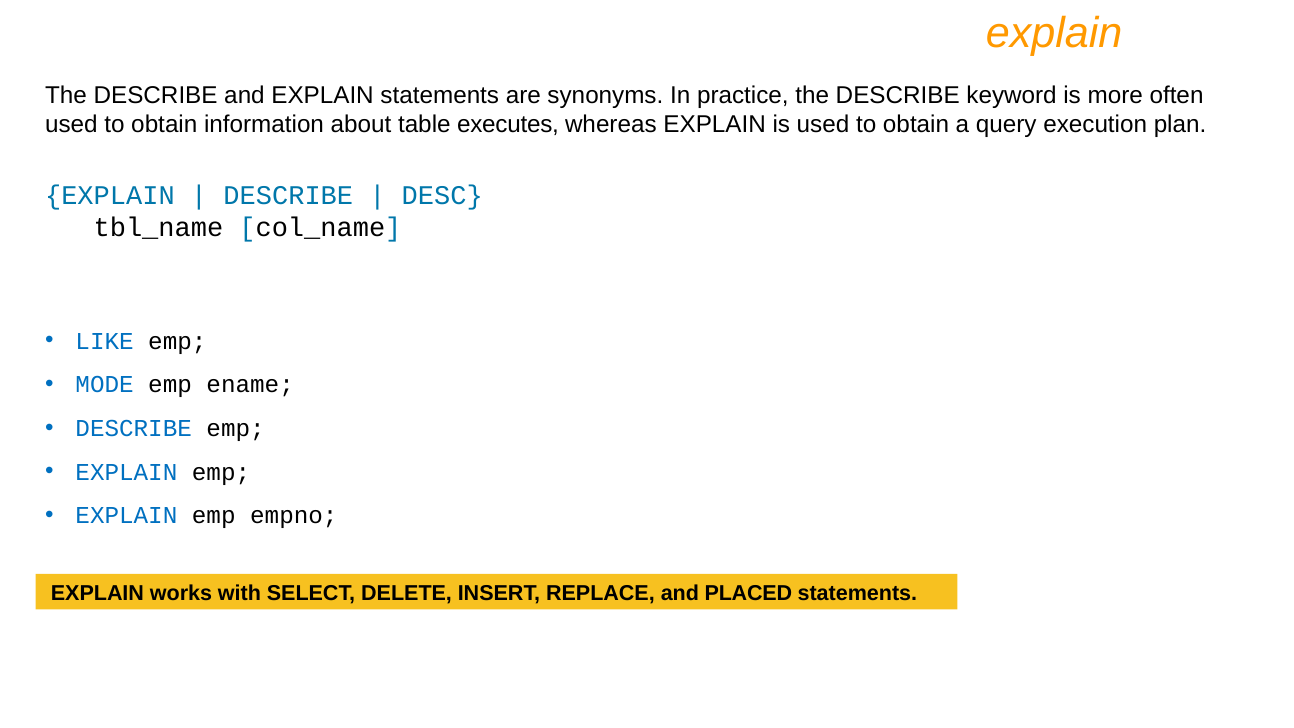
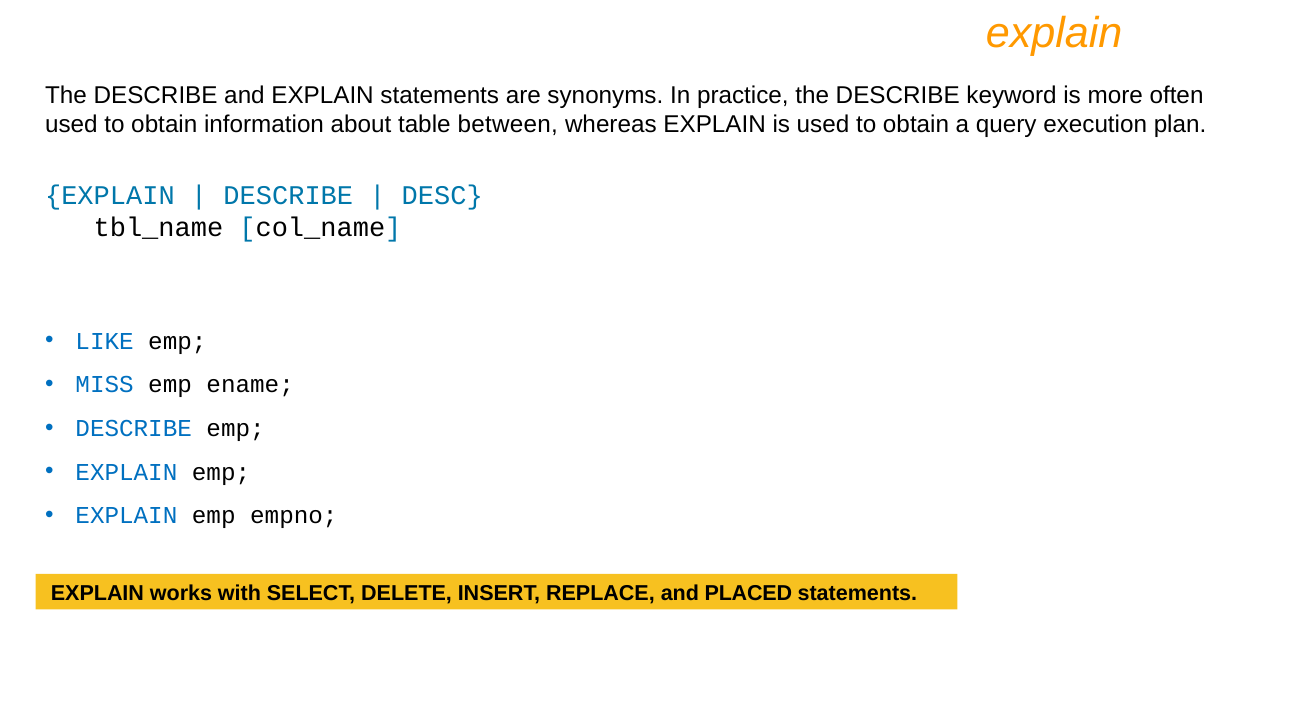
executes: executes -> between
MODE: MODE -> MISS
